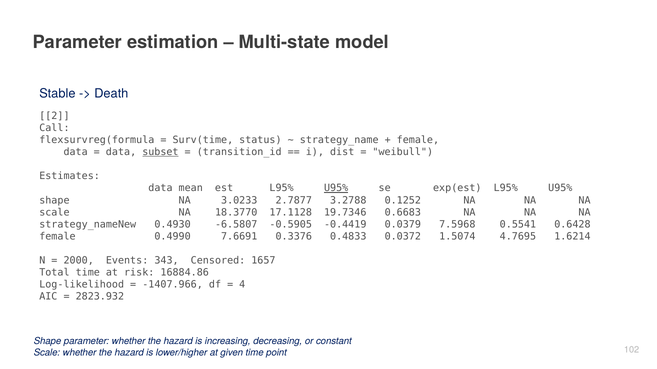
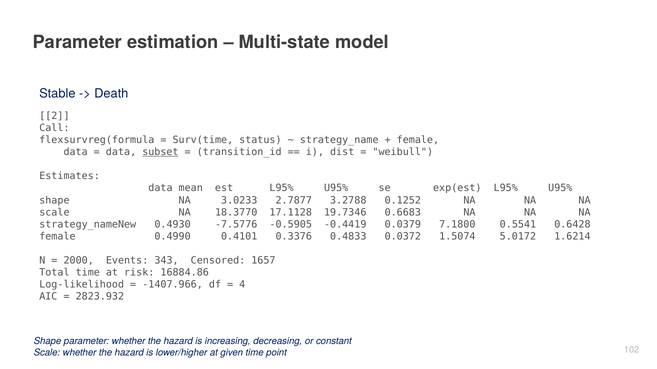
U95% at (336, 188) underline: present -> none
-6.5807: -6.5807 -> -7.5776
7.5968: 7.5968 -> 7.1800
7.6691: 7.6691 -> 0.4101
4.7695: 4.7695 -> 5.0172
